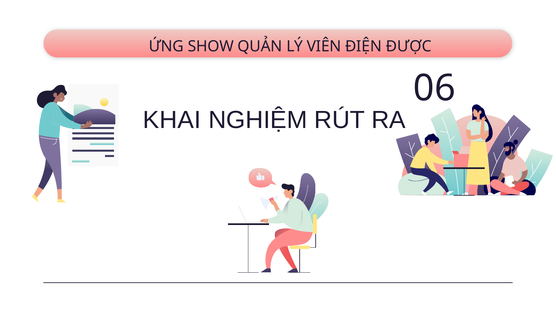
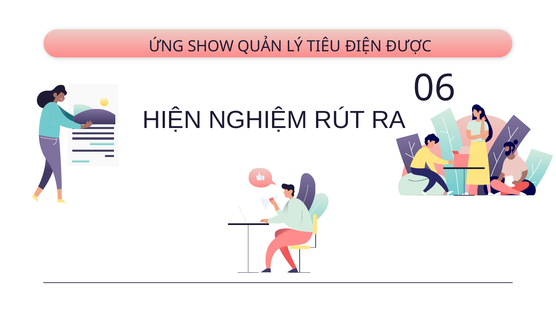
VIÊN: VIÊN -> TIÊU
KHAI: KHAI -> HIỆN
